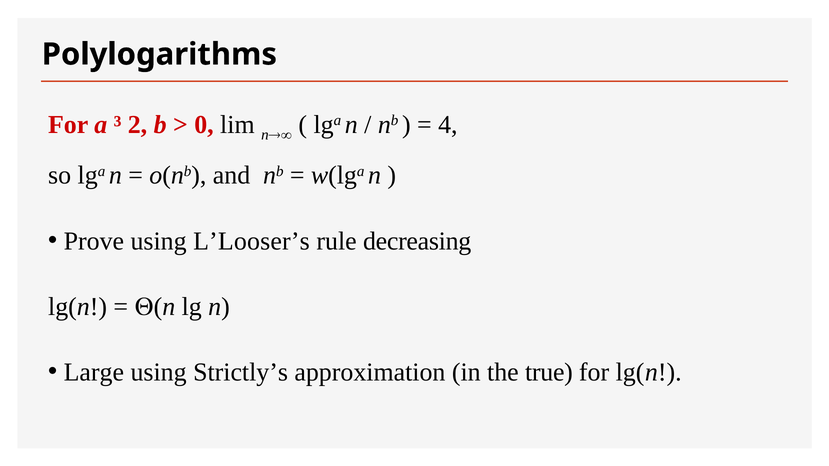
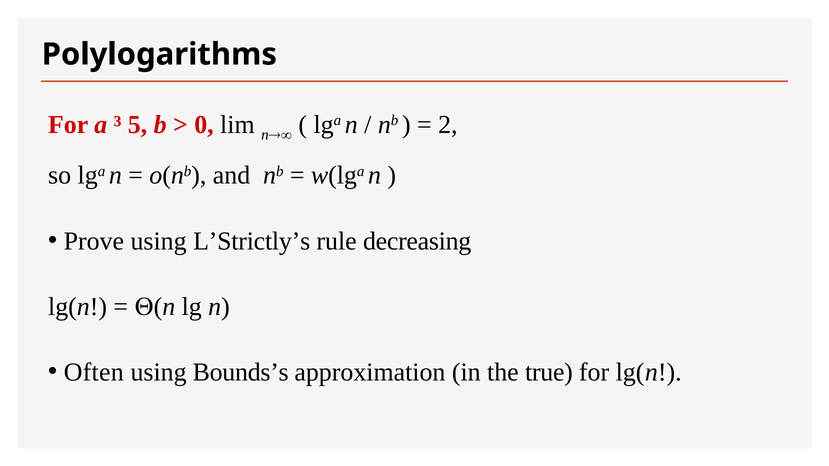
2: 2 -> 5
4: 4 -> 2
L’Looser’s: L’Looser’s -> L’Strictly’s
Large: Large -> Often
Strictly’s: Strictly’s -> Bounds’s
